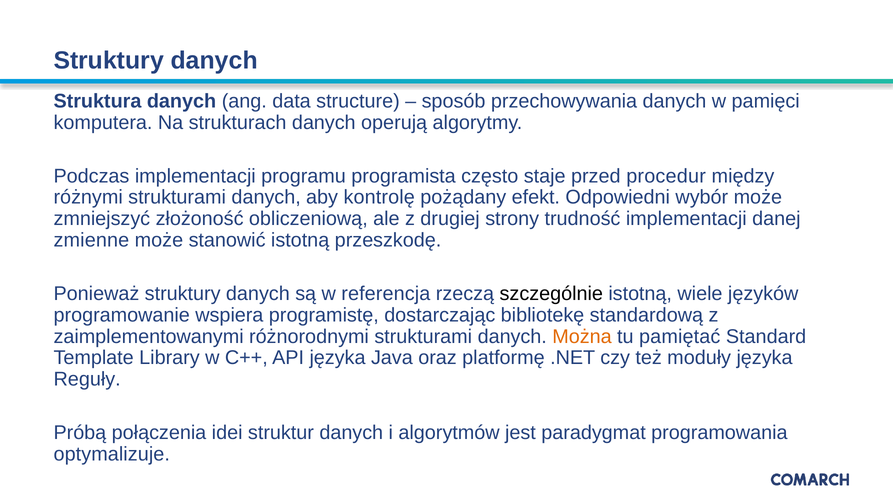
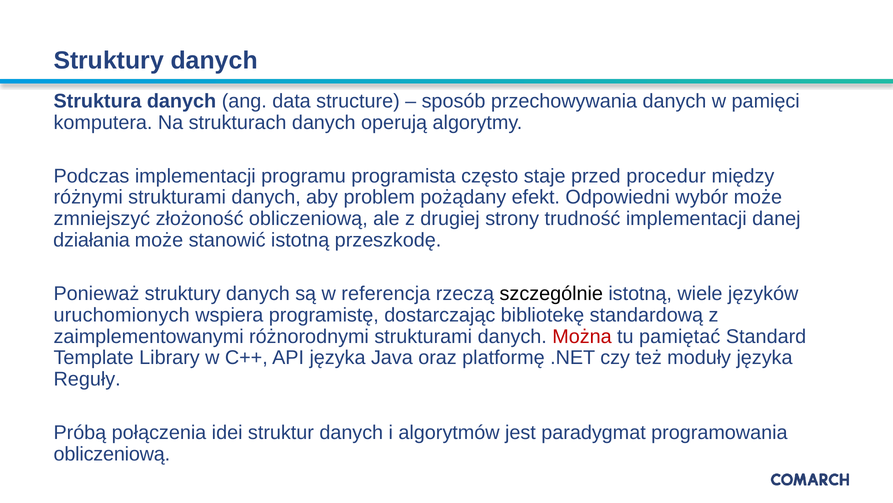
kontrolę: kontrolę -> problem
zmienne: zmienne -> działania
programowanie: programowanie -> uruchomionych
Można colour: orange -> red
optymalizuje at (112, 453): optymalizuje -> obliczeniową
